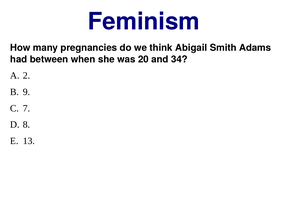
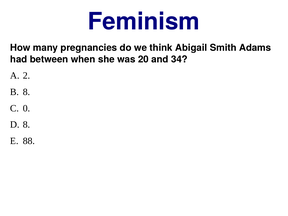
9 at (26, 92): 9 -> 8
7: 7 -> 0
13: 13 -> 88
